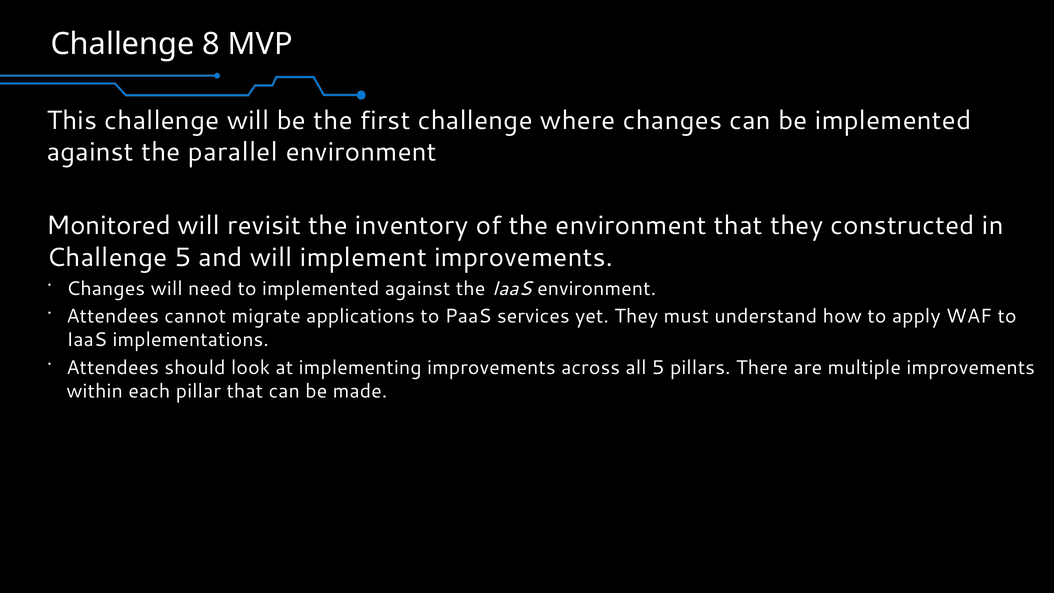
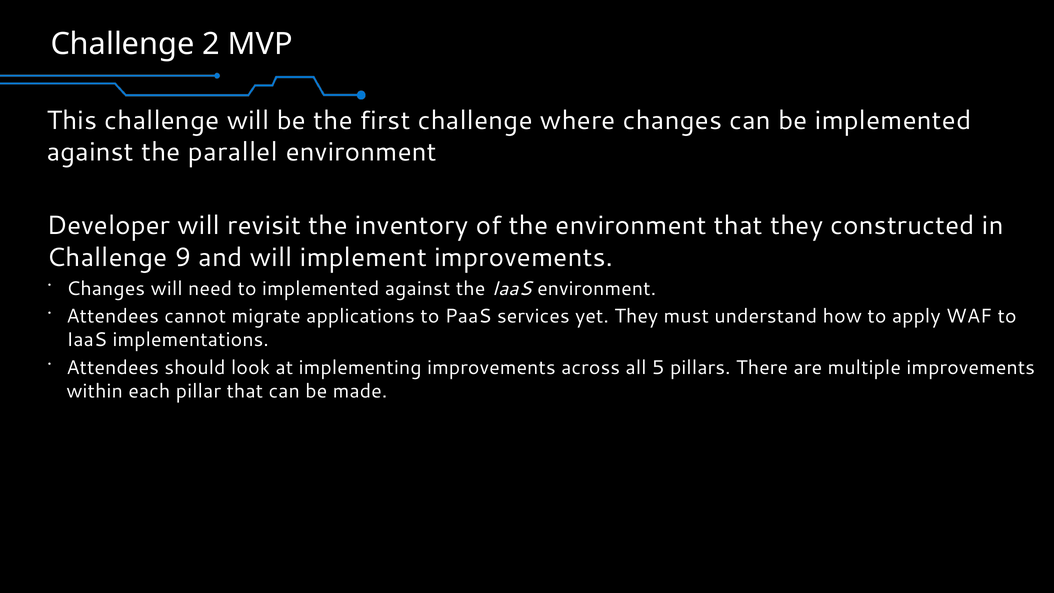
8: 8 -> 2
Monitored: Monitored -> Developer
Challenge 5: 5 -> 9
